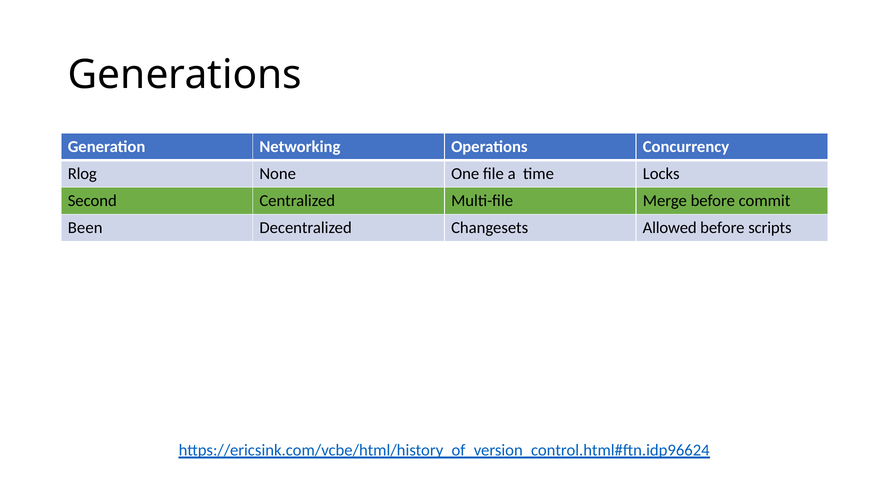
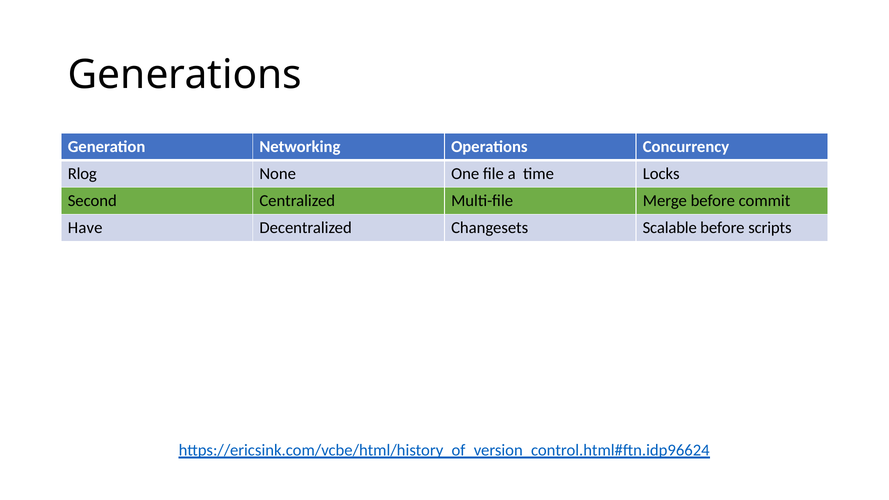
Been: Been -> Have
Allowed: Allowed -> Scalable
